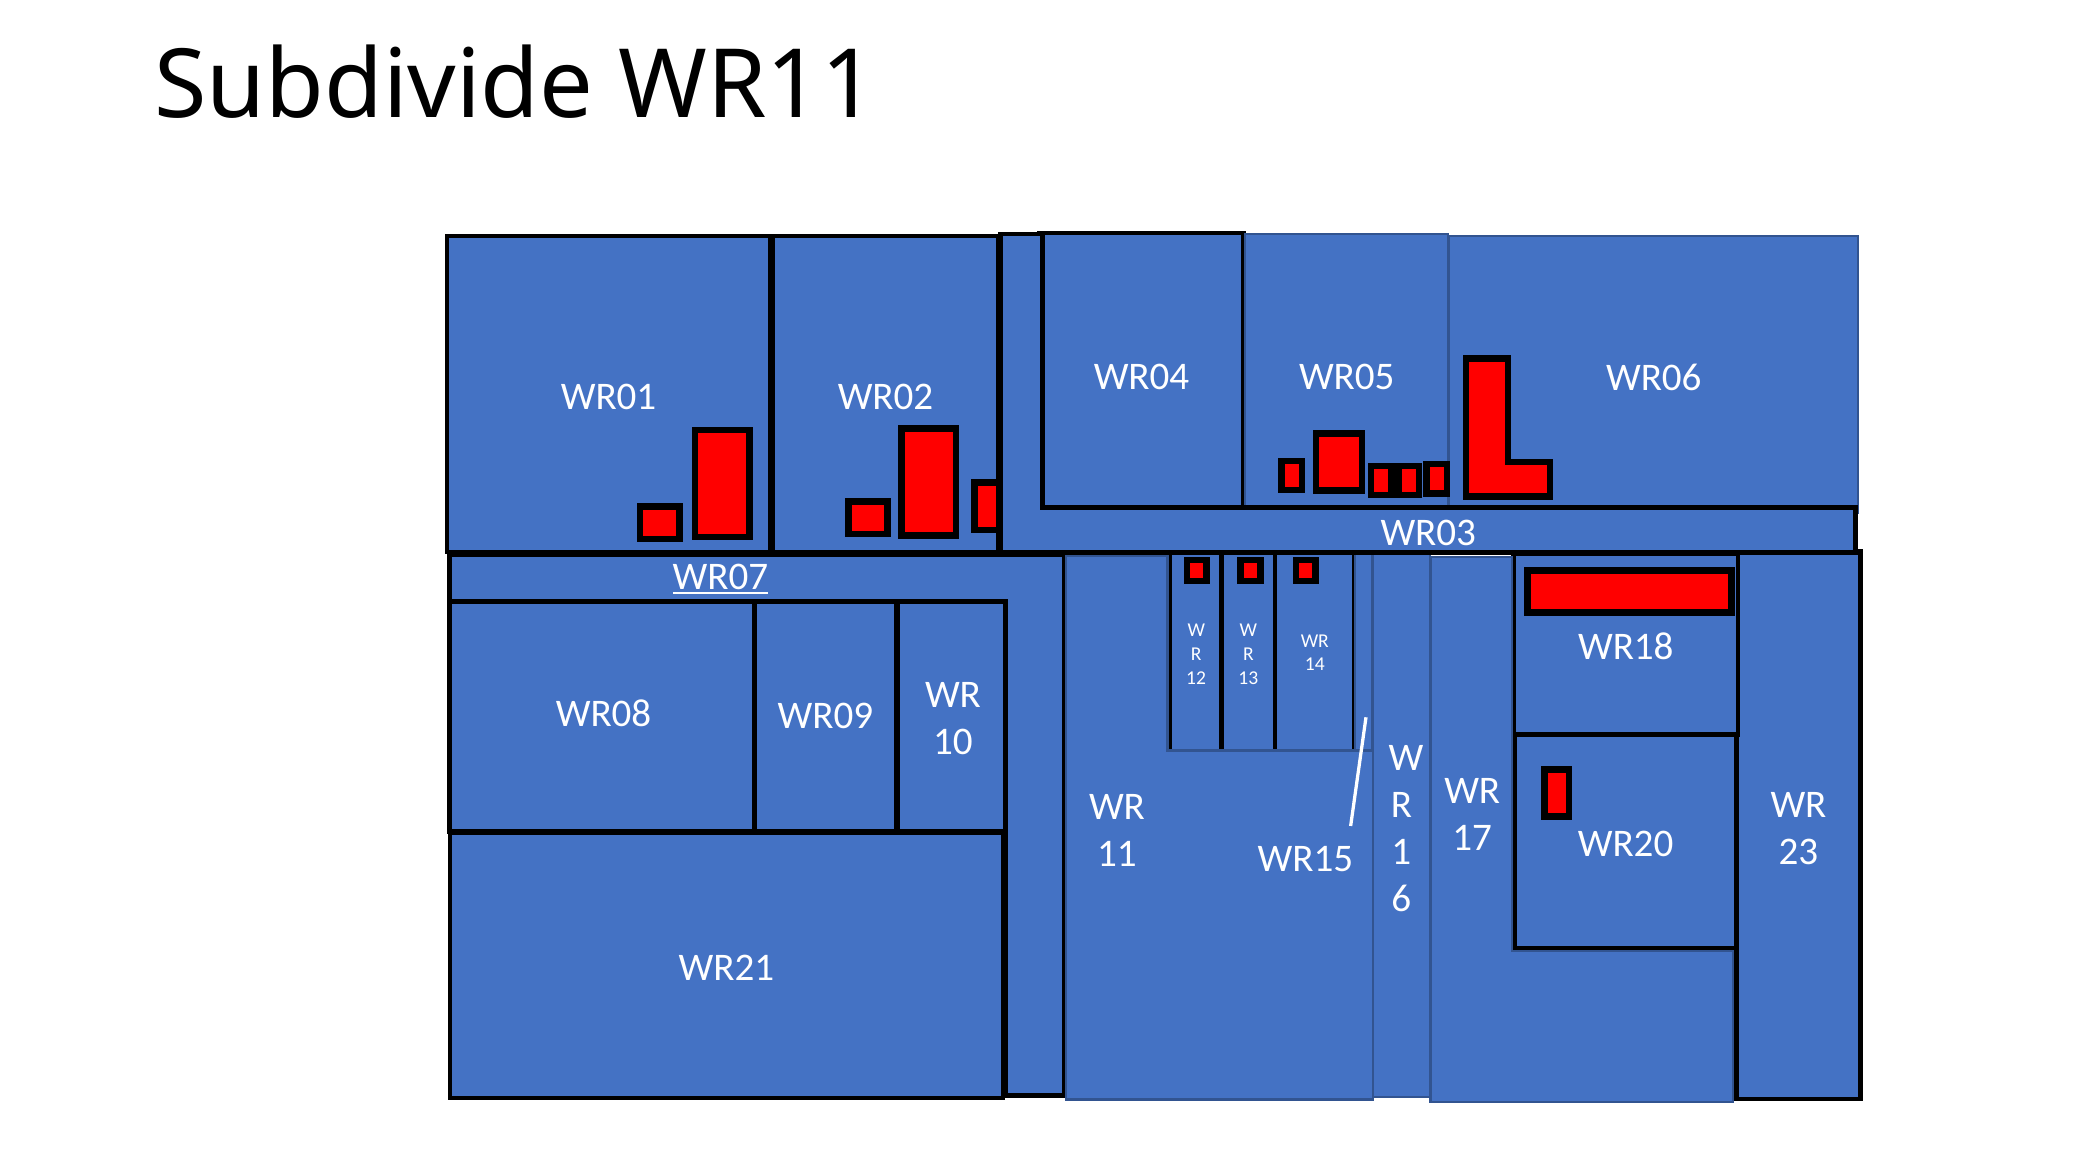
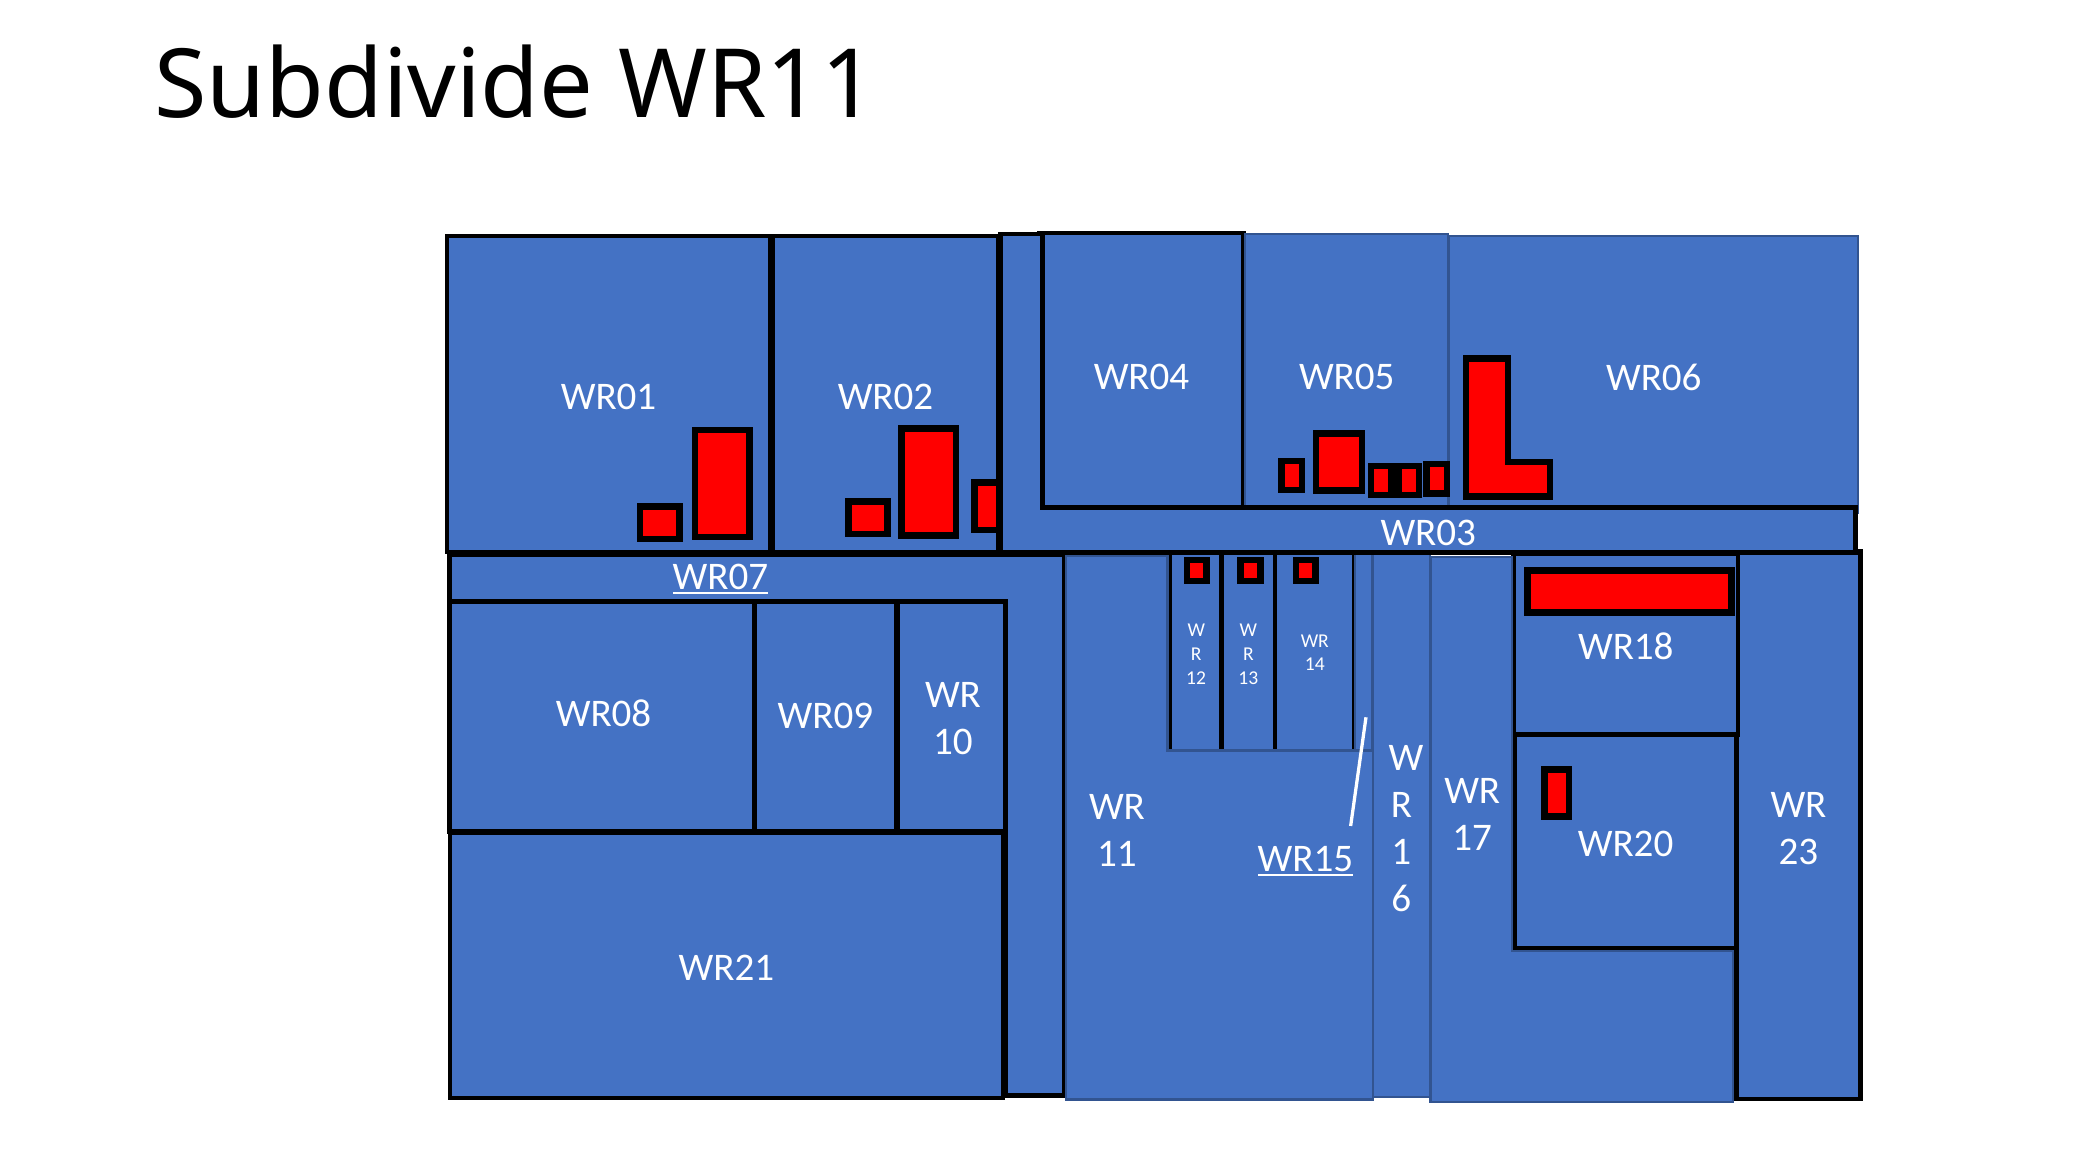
WR15 underline: none -> present
